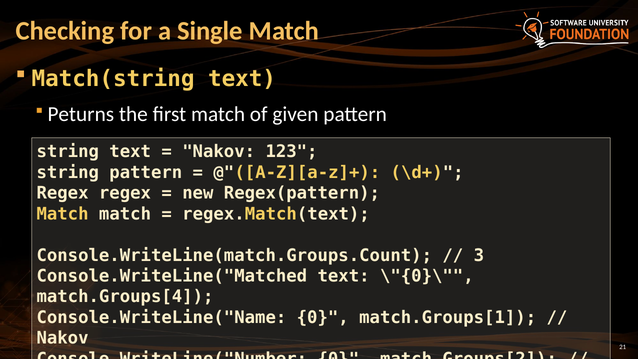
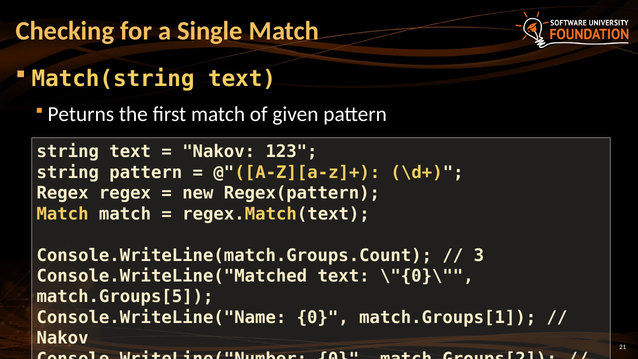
match.Groups[4: match.Groups[4 -> match.Groups[5
